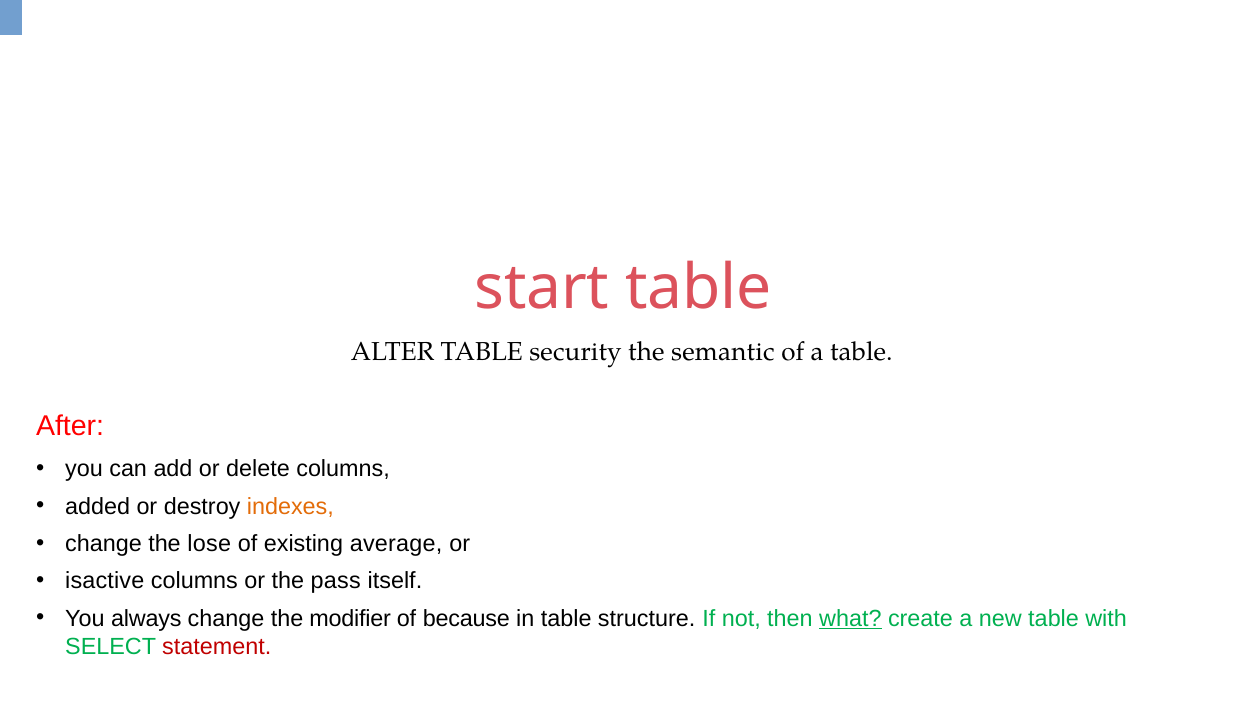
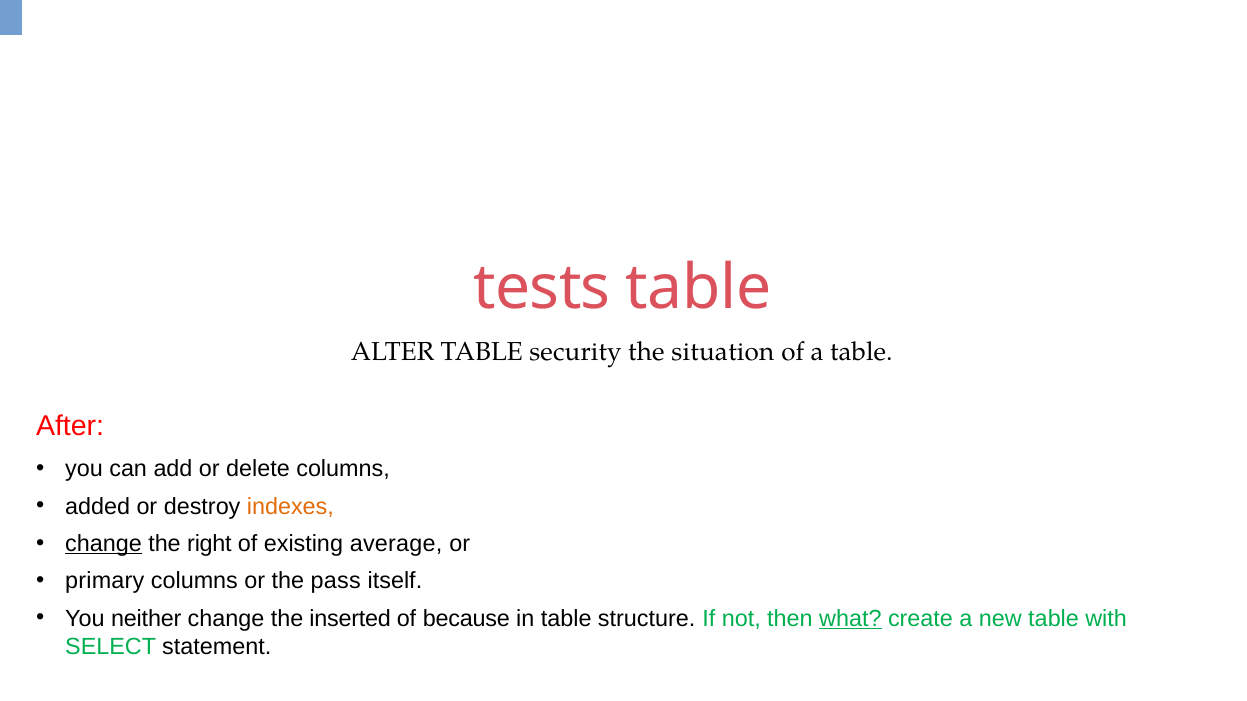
start: start -> tests
semantic: semantic -> situation
change at (104, 544) underline: none -> present
lose: lose -> right
isactive: isactive -> primary
always: always -> neither
modifier: modifier -> inserted
statement colour: red -> black
